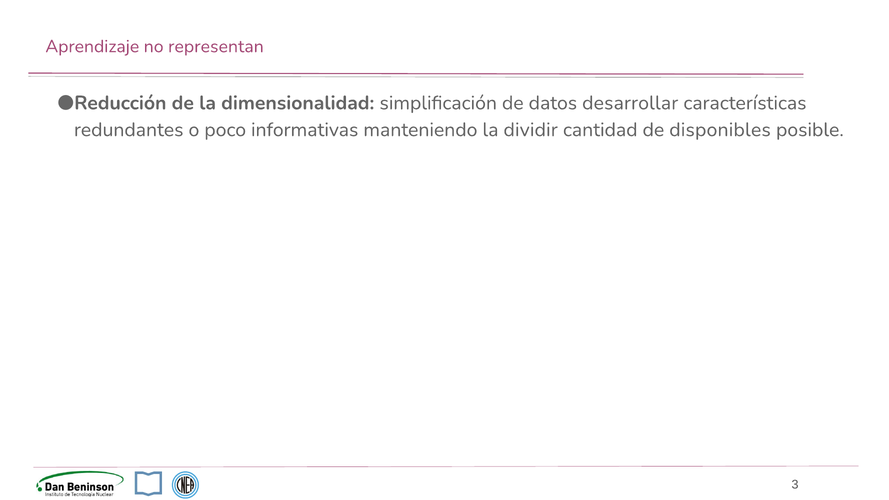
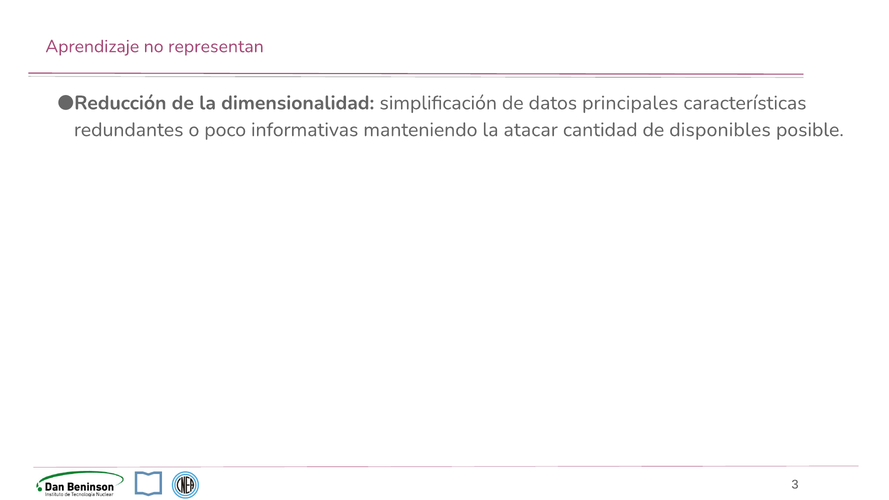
desarrollar: desarrollar -> principales
dividir: dividir -> atacar
